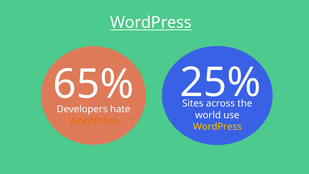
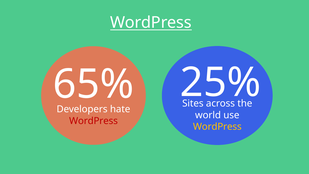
WordPress at (93, 121) colour: orange -> red
